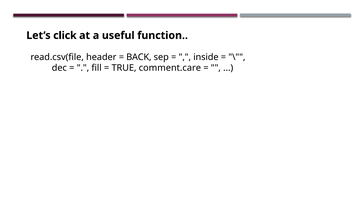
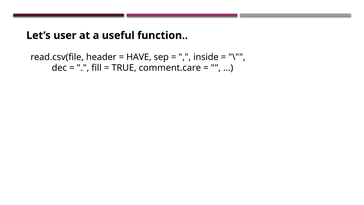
click: click -> user
BACK: BACK -> HAVE
